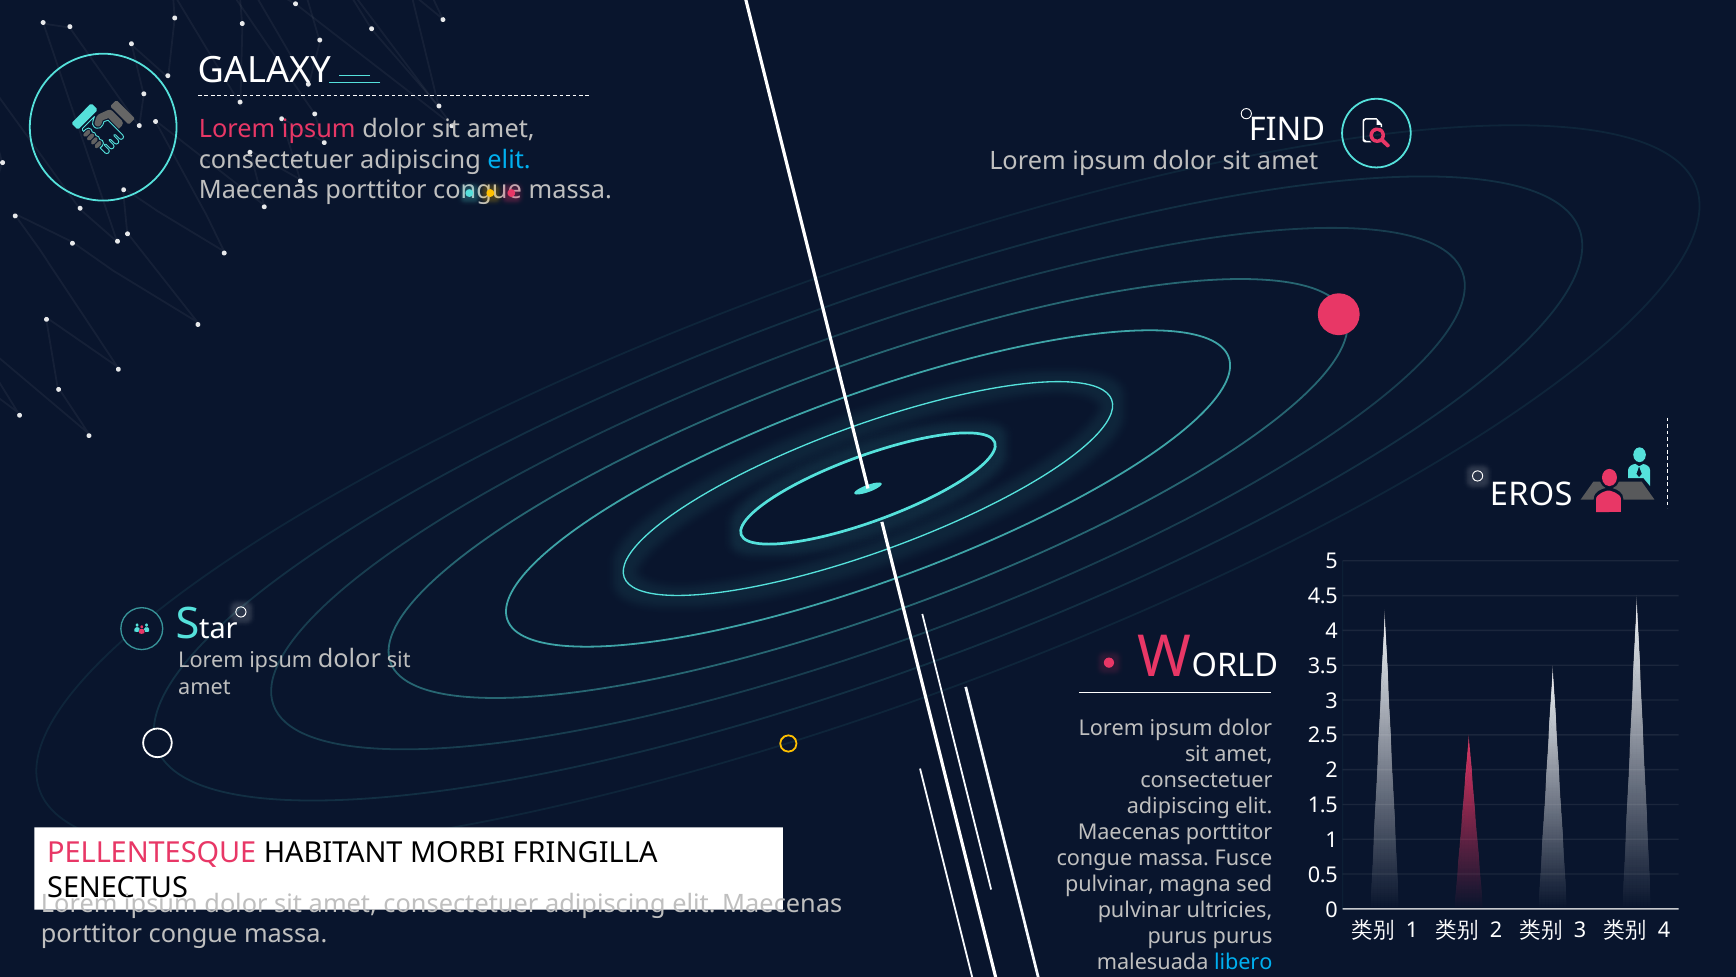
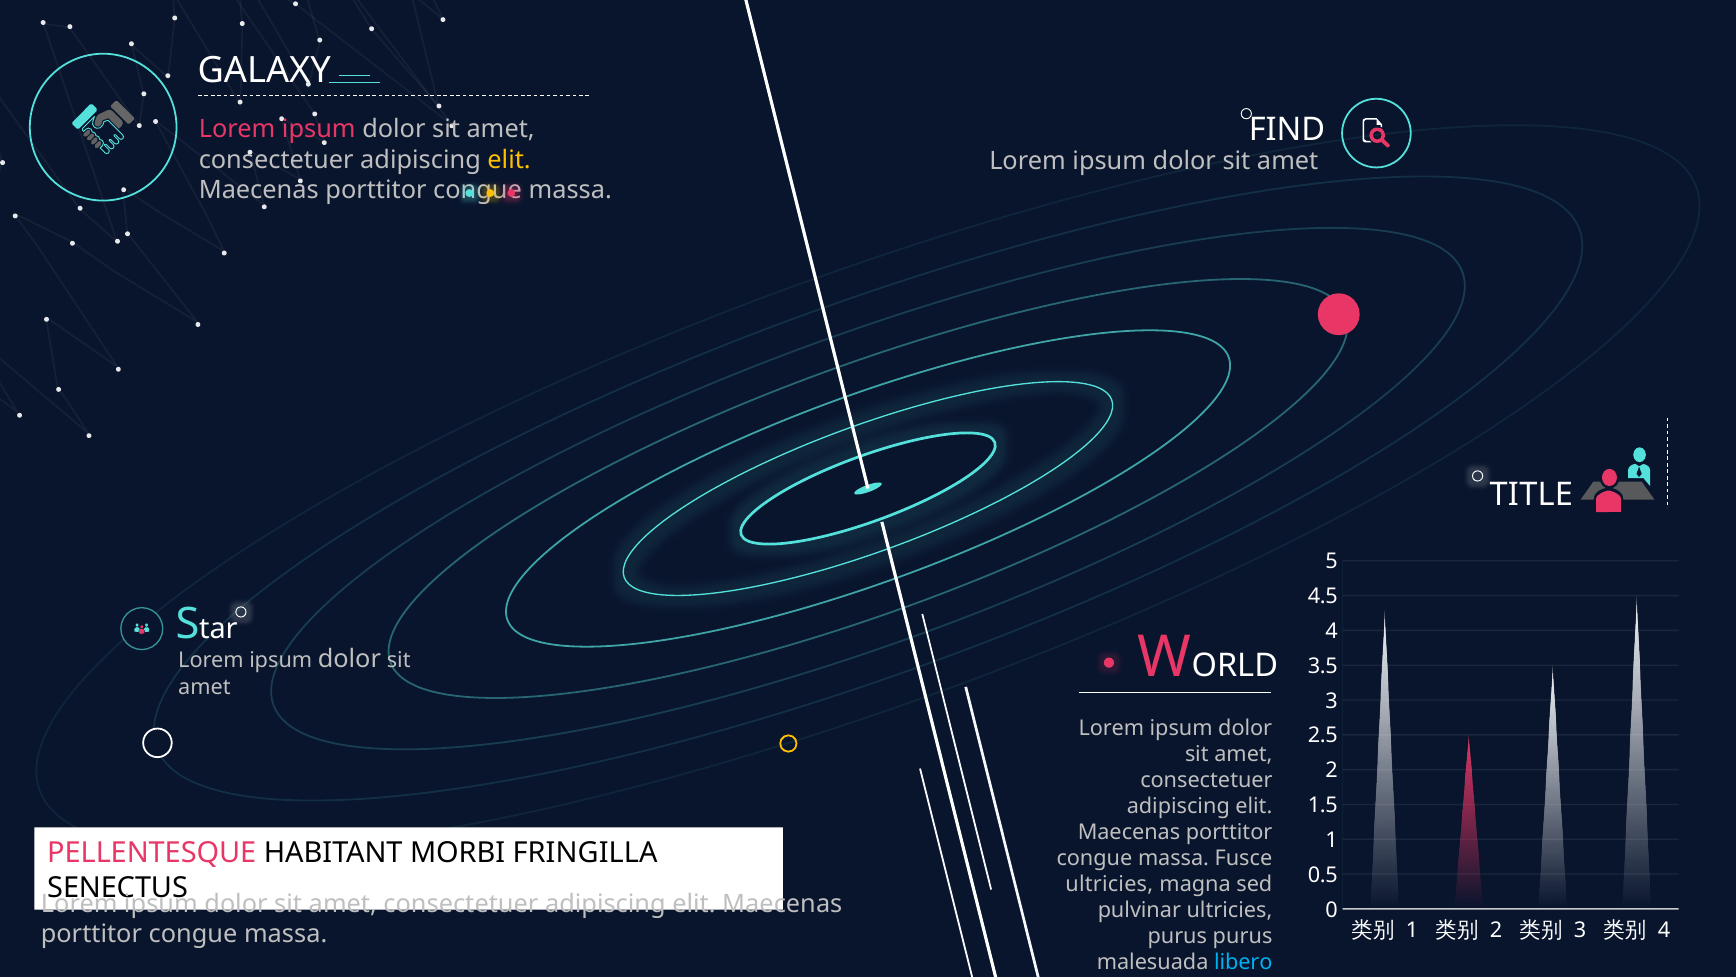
elit at (509, 160) colour: light blue -> yellow
EROS: EROS -> TITLE
pulvinar at (1109, 884): pulvinar -> ultricies
